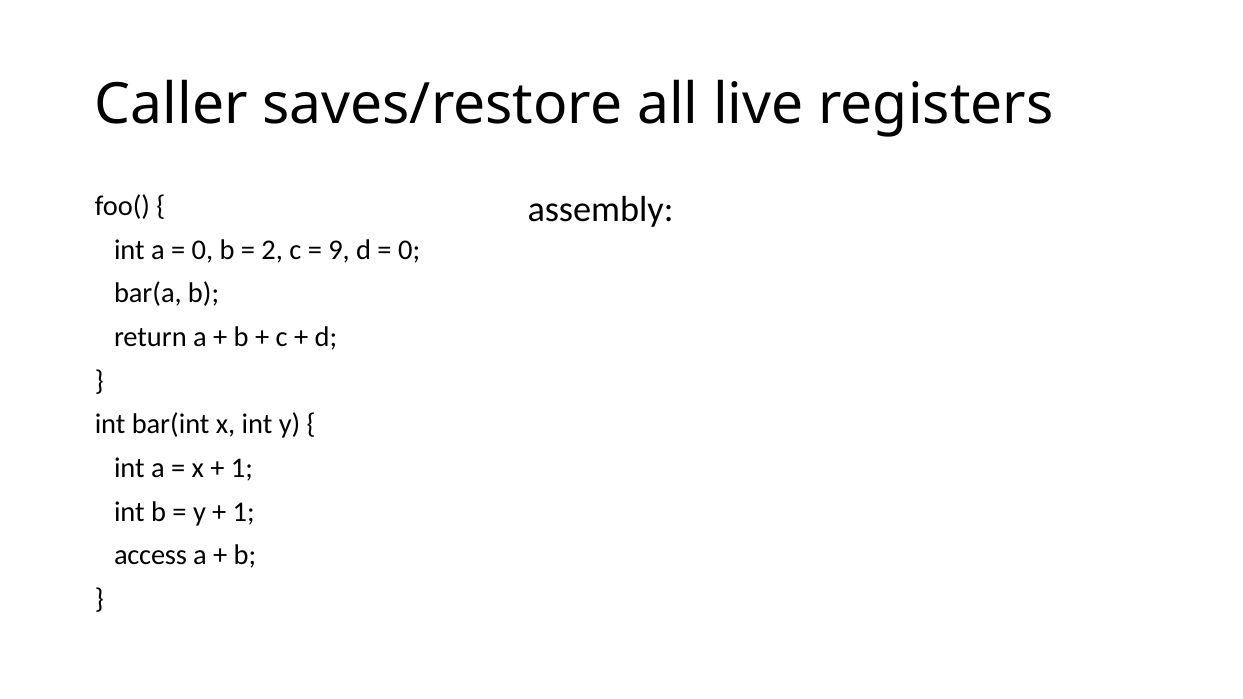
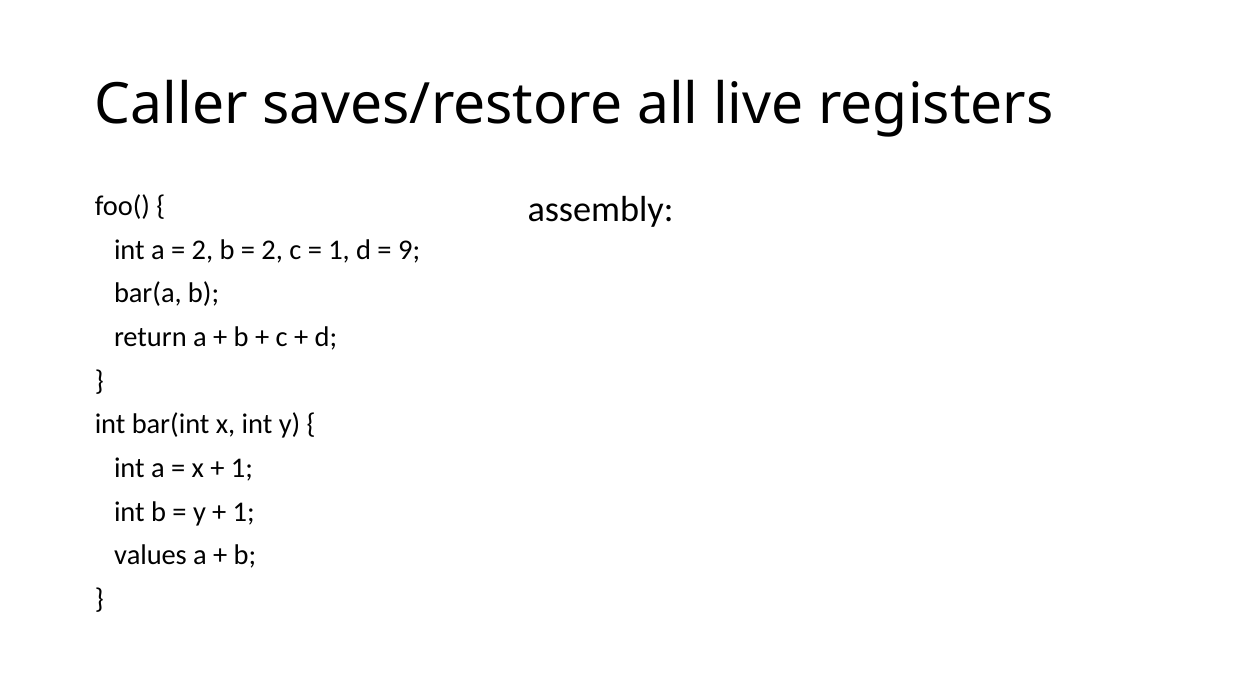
0 at (202, 250): 0 -> 2
9 at (339, 250): 9 -> 1
0 at (409, 250): 0 -> 9
access: access -> values
